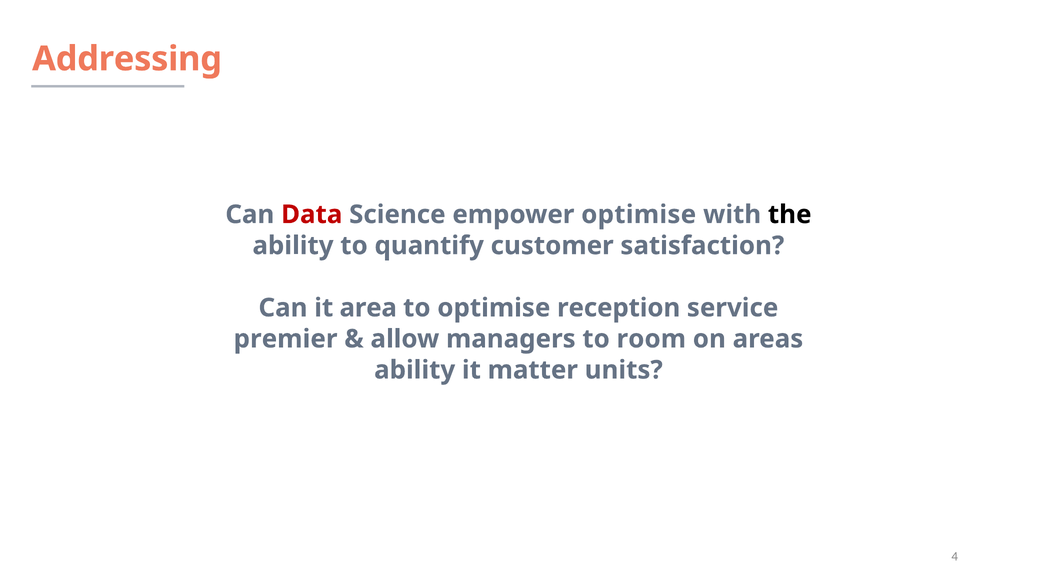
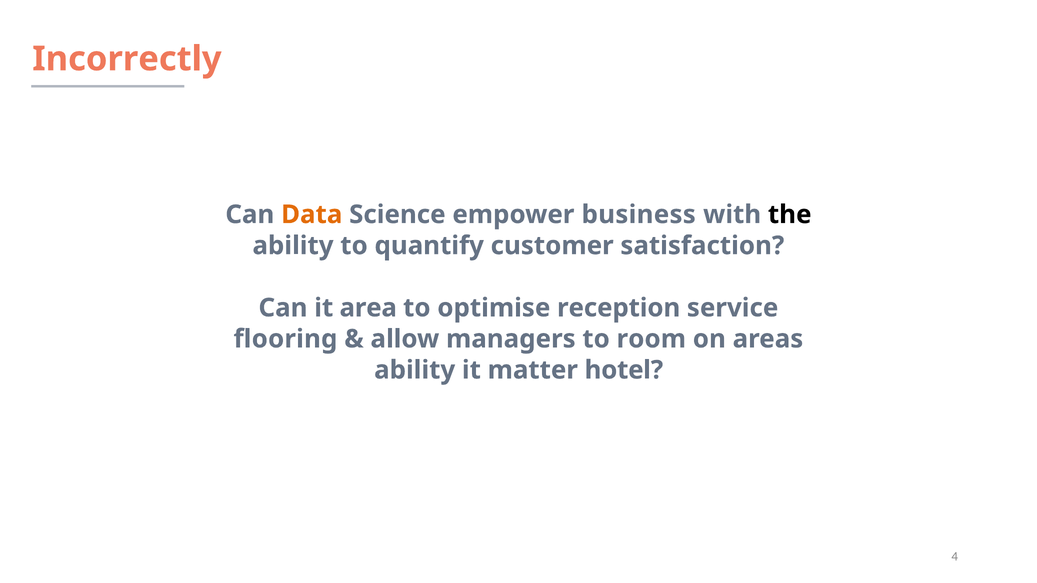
Addressing: Addressing -> Incorrectly
Data colour: red -> orange
empower optimise: optimise -> business
premier: premier -> flooring
units: units -> hotel
